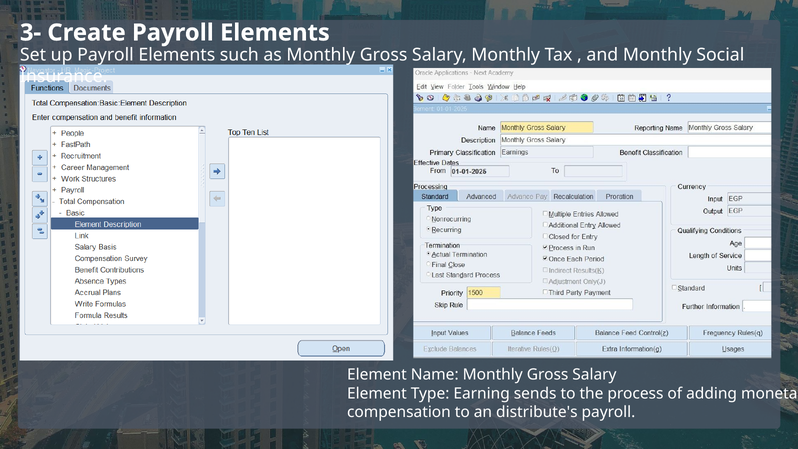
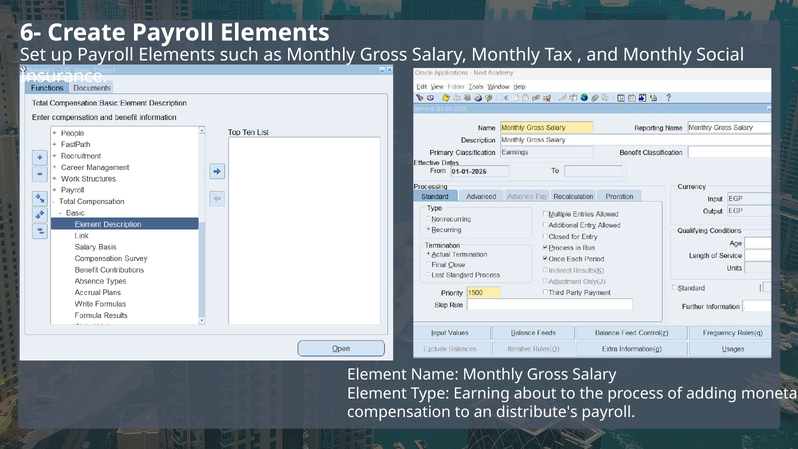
3-: 3- -> 6-
sends: sends -> about
